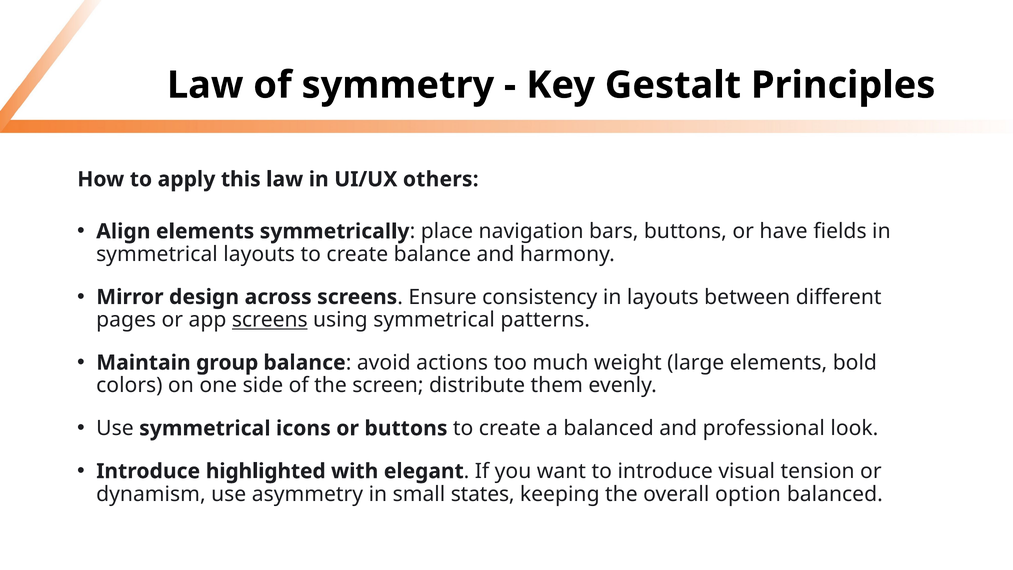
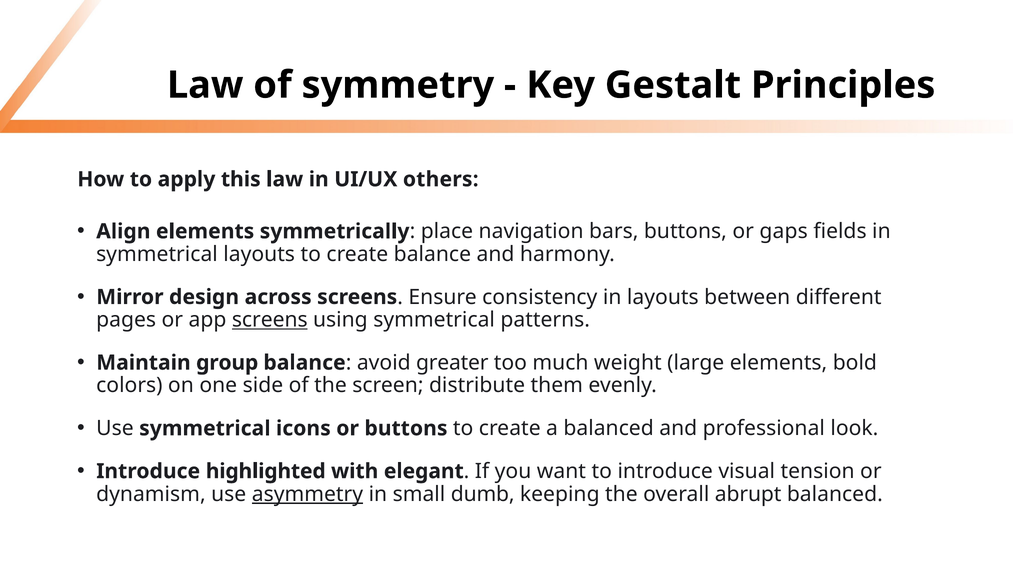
have: have -> gaps
actions: actions -> greater
asymmetry underline: none -> present
states: states -> dumb
option: option -> abrupt
